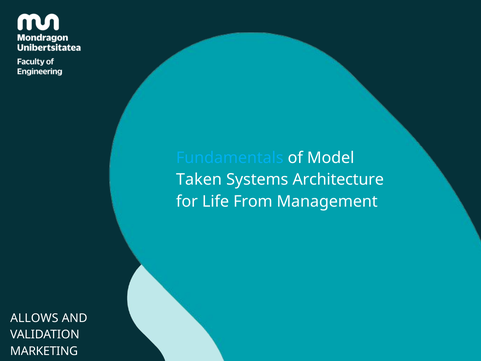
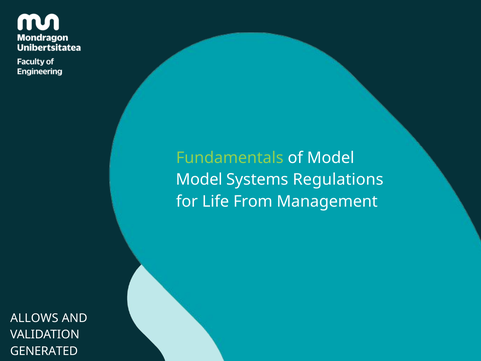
Fundamentals colour: light blue -> light green
Taken at (199, 180): Taken -> Model
Architecture: Architecture -> Regulations
MARKETING: MARKETING -> GENERATED
